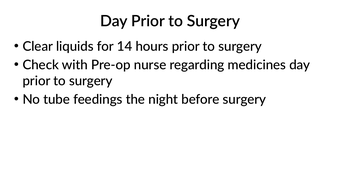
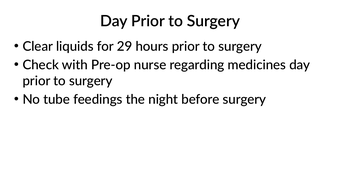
14: 14 -> 29
